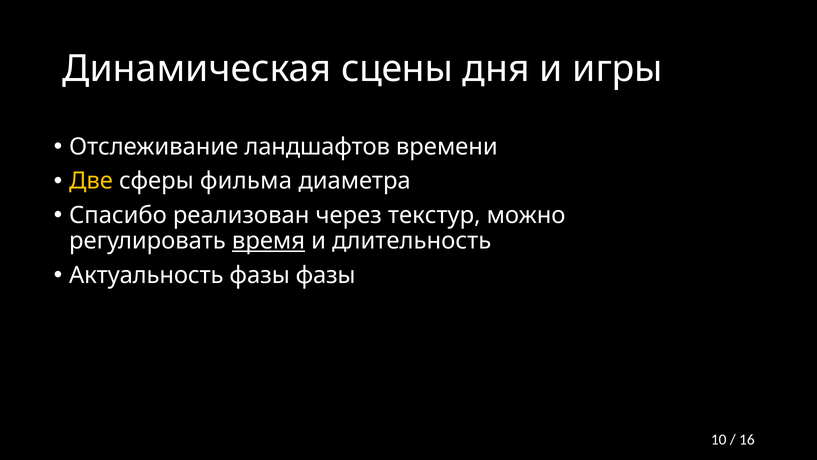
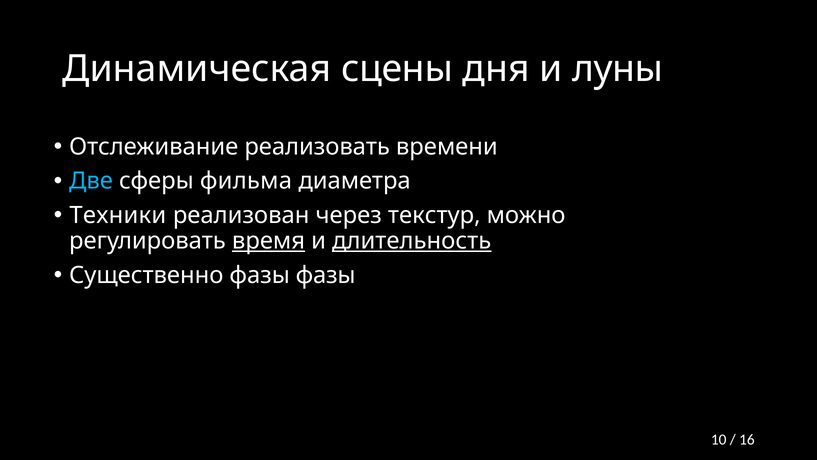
игры: игры -> луны
ландшафтов: ландшафтов -> реализовать
Две colour: yellow -> light blue
Спасибо: Спасибо -> Техники
длительность underline: none -> present
Актуальность: Актуальность -> Существенно
